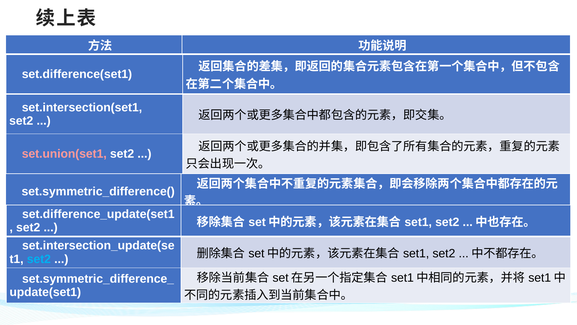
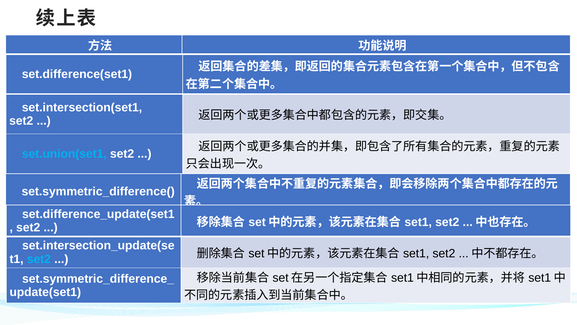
set.union(set1 colour: pink -> light blue
